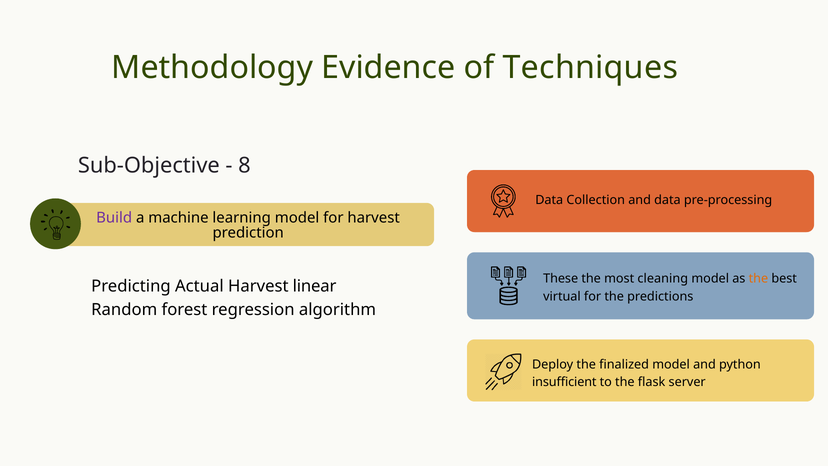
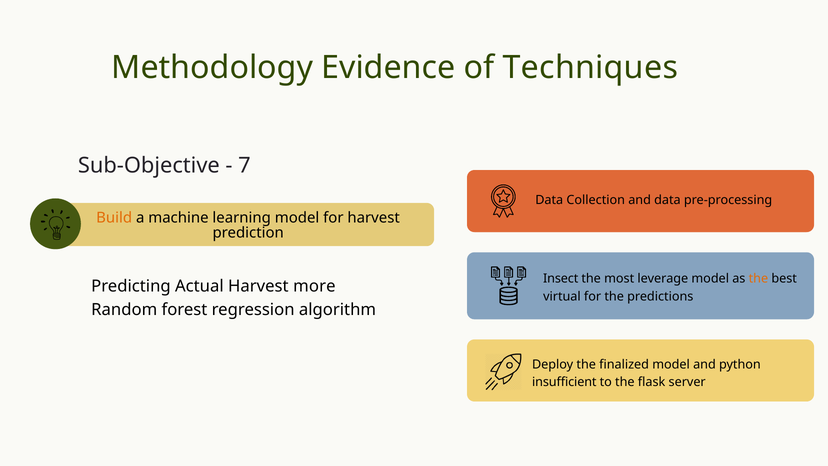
8: 8 -> 7
Build colour: purple -> orange
These: These -> Insect
cleaning: cleaning -> leverage
linear: linear -> more
